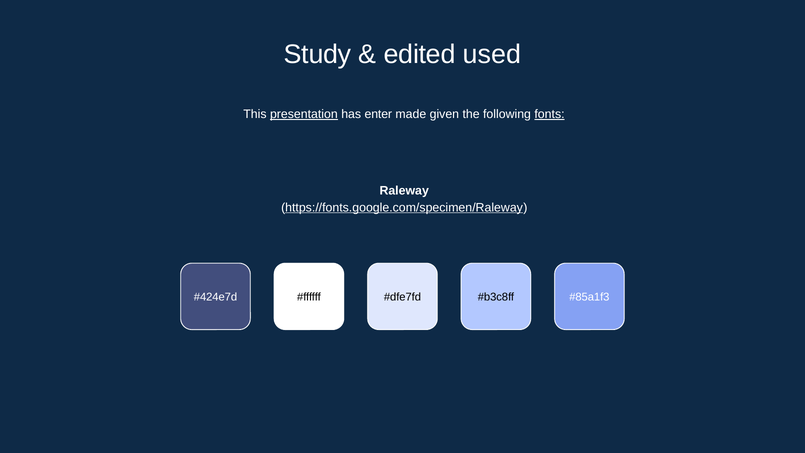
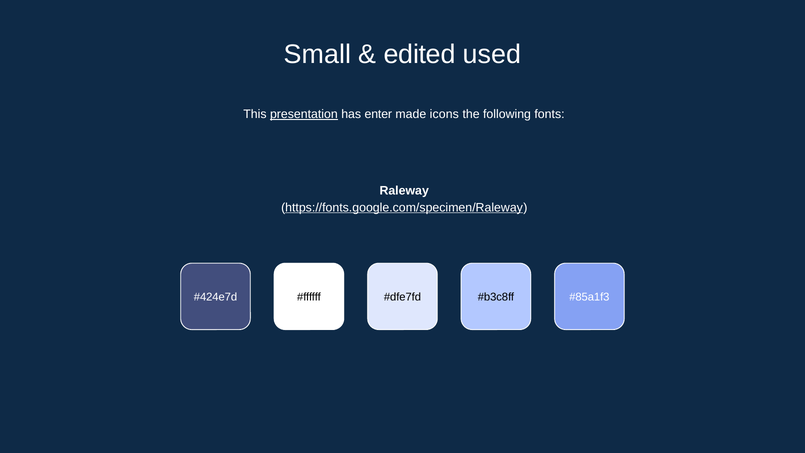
Study: Study -> Small
given: given -> icons
fonts underline: present -> none
